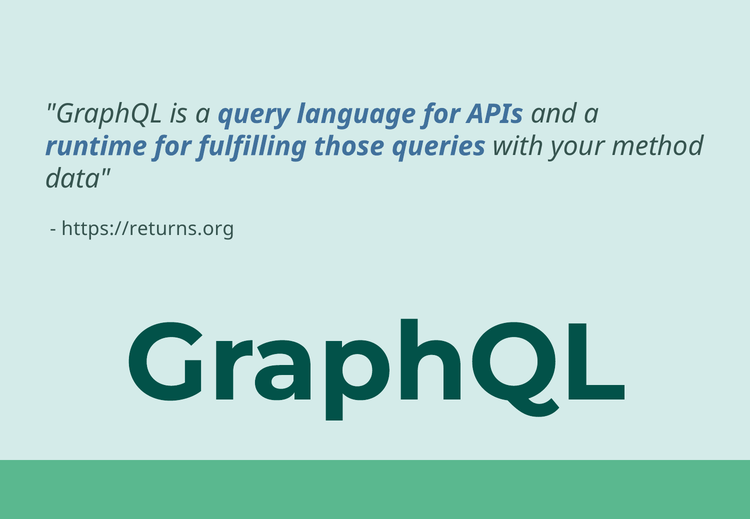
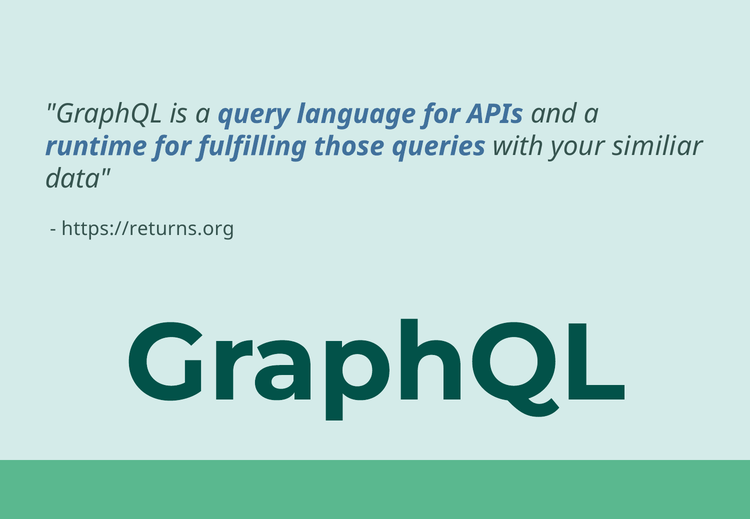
method: method -> similiar
